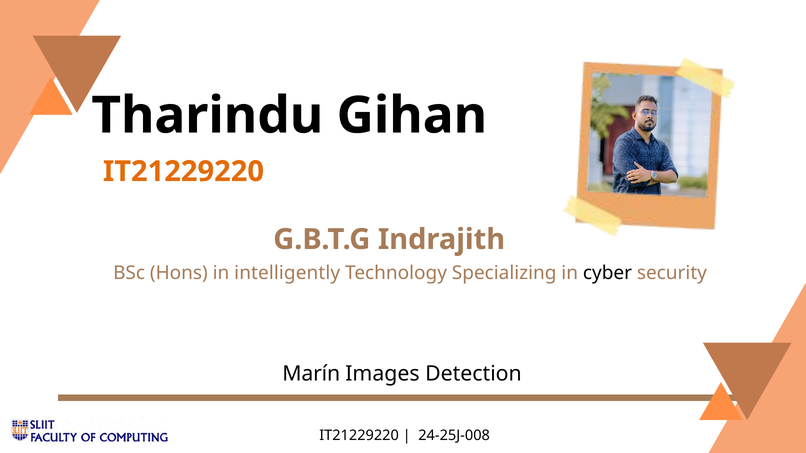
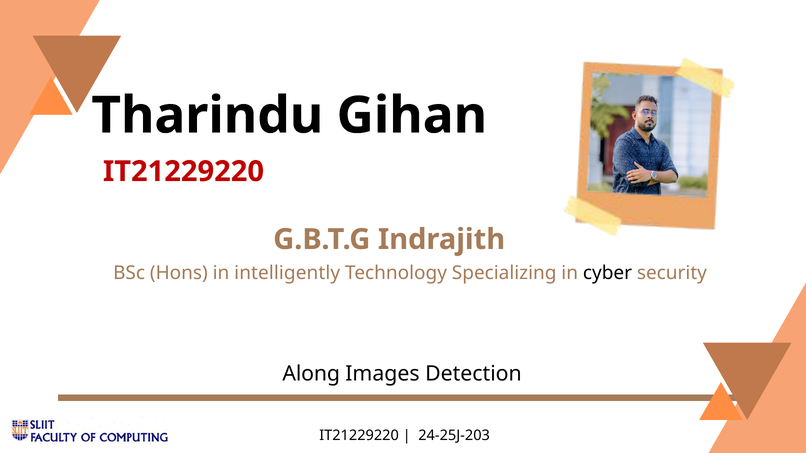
IT21229220 at (183, 172) colour: orange -> red
Marín: Marín -> Along
24-25J-008: 24-25J-008 -> 24-25J-203
